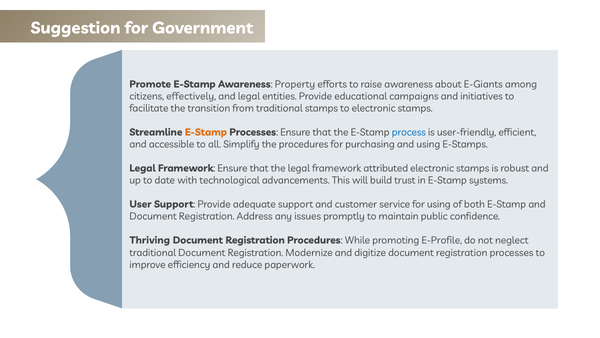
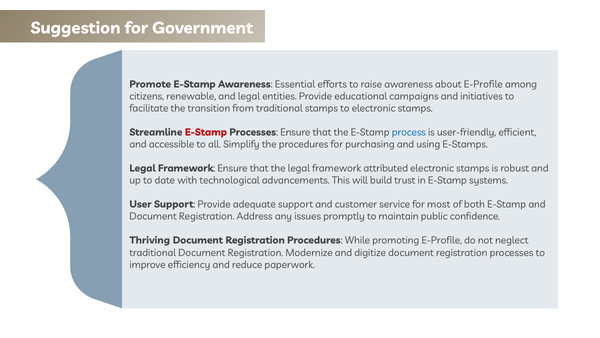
Property: Property -> Essential
about E-Giants: E-Giants -> E-Profile
effectively: effectively -> renewable
E-Stamp at (206, 132) colour: orange -> red
for using: using -> most
